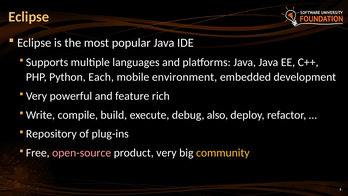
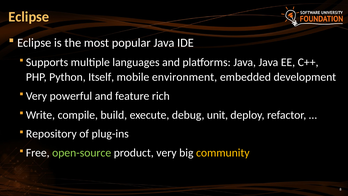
Each: Each -> Itself
also: also -> unit
open-source colour: pink -> light green
